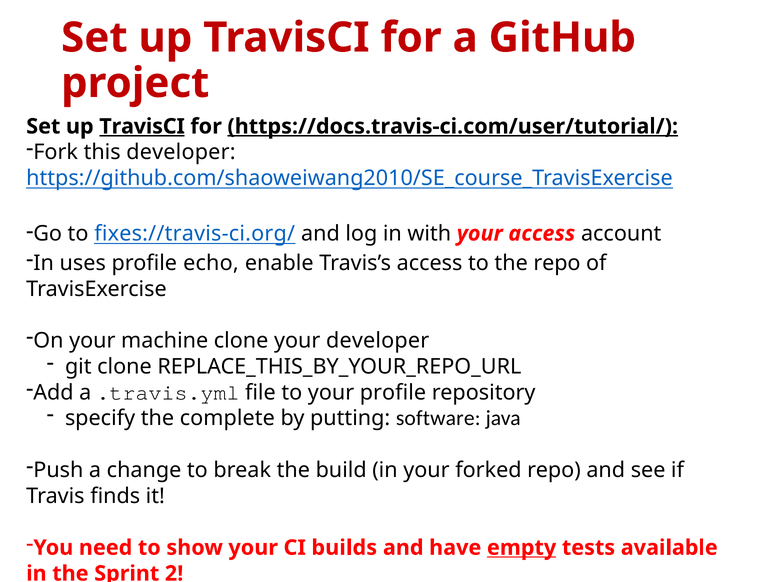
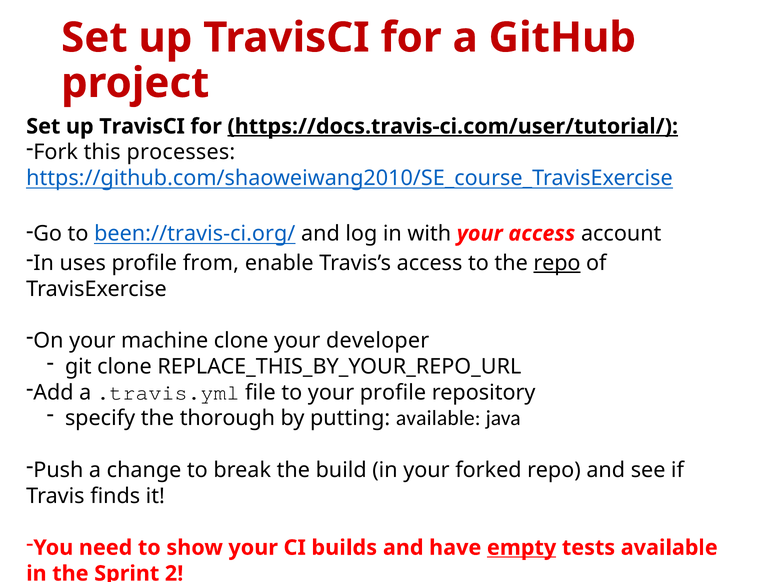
TravisCI at (142, 126) underline: present -> none
this developer: developer -> processes
fixes://travis-ci.org/: fixes://travis-ci.org/ -> been://travis-ci.org/
echo: echo -> from
repo at (557, 263) underline: none -> present
complete: complete -> thorough
putting software: software -> available
